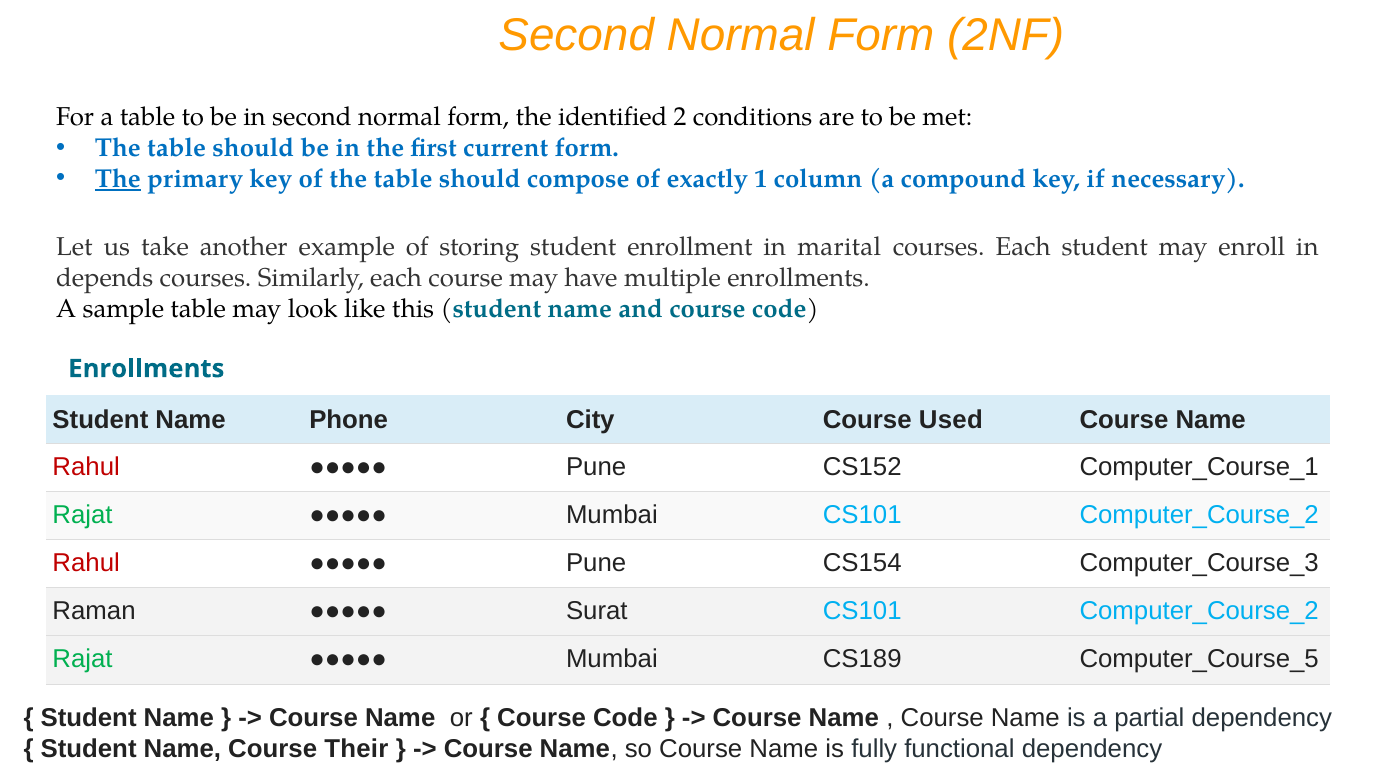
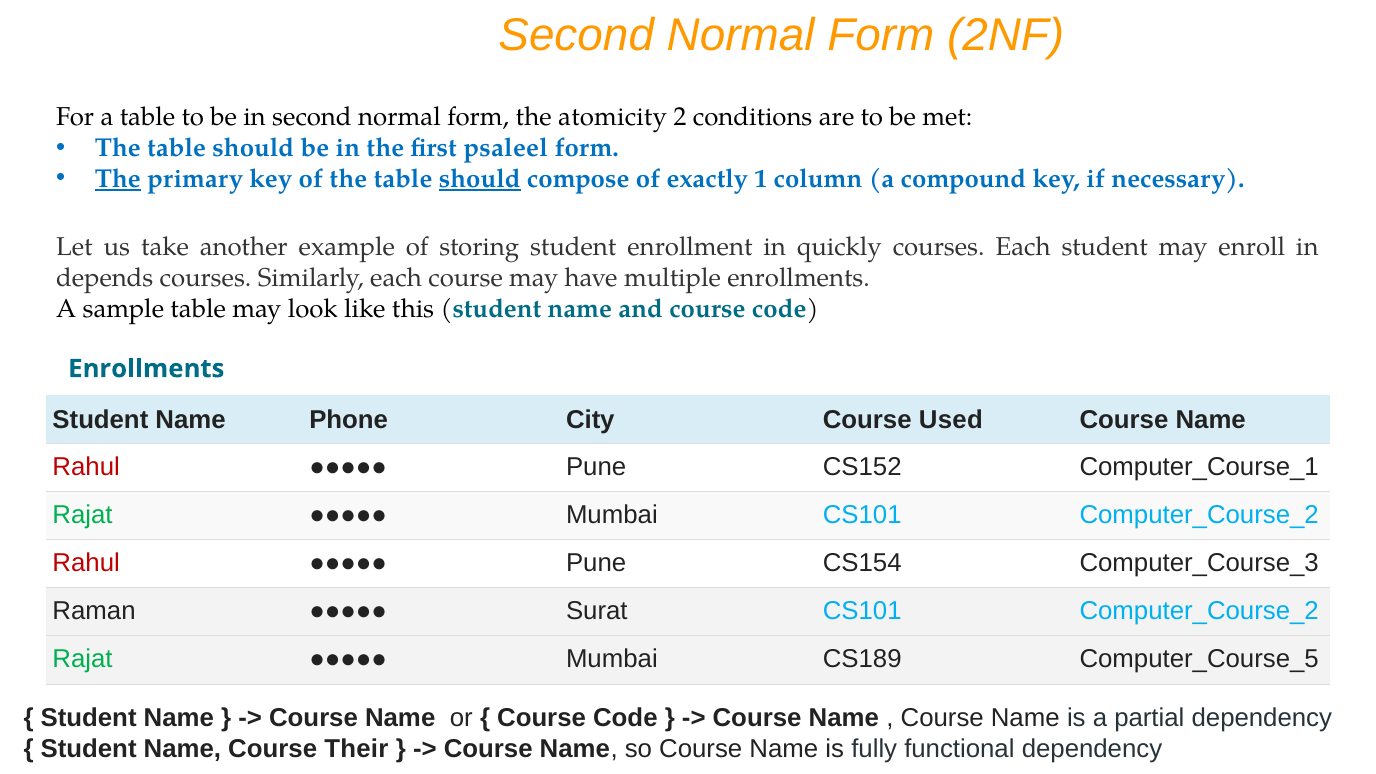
identified: identified -> atomicity
current: current -> psaleel
should at (480, 179) underline: none -> present
marital: marital -> quickly
